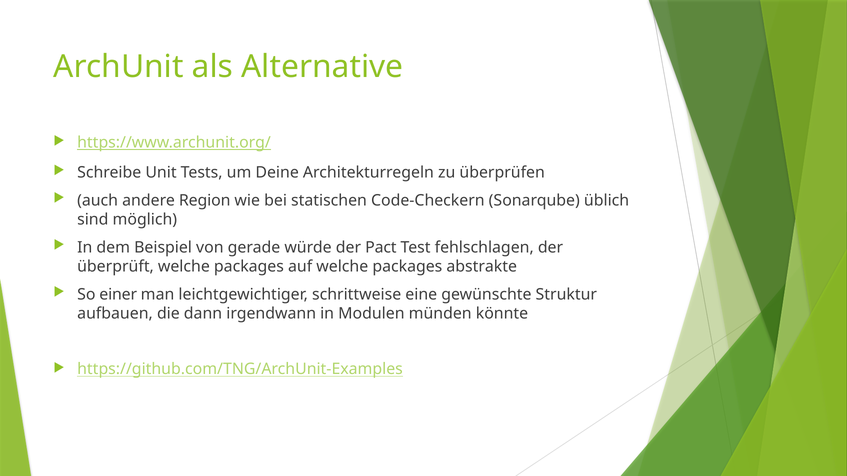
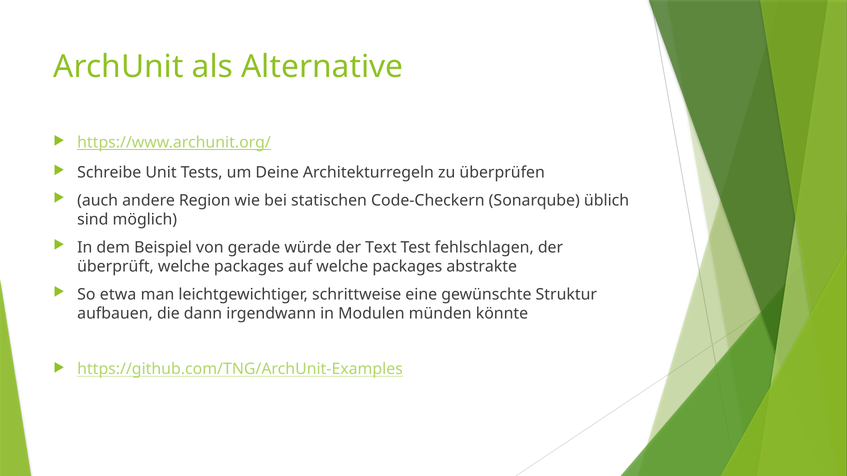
Pact: Pact -> Text
einer: einer -> etwa
